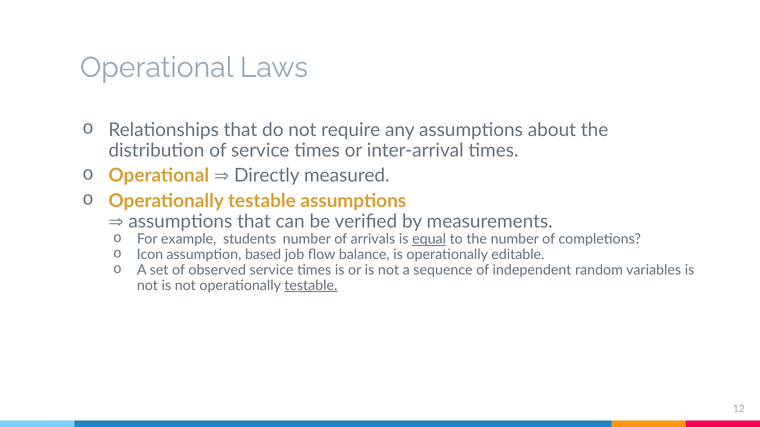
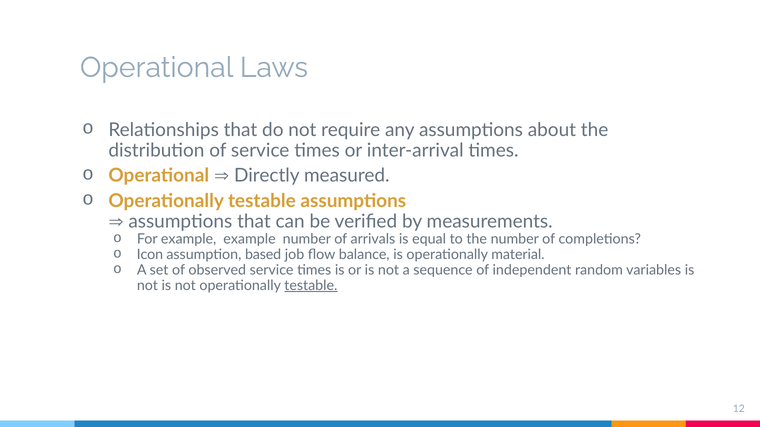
example students: students -> example
equal underline: present -> none
editable: editable -> material
